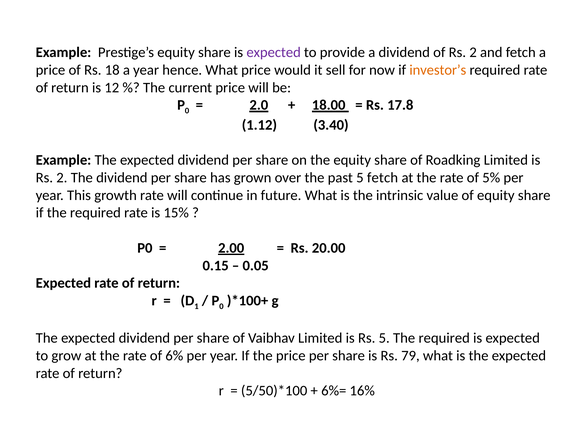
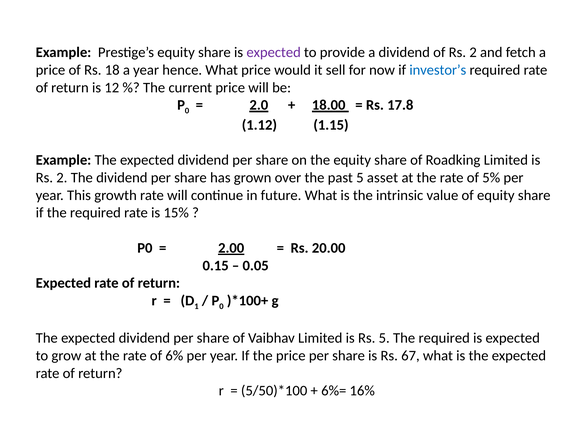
investor’s colour: orange -> blue
3.40: 3.40 -> 1.15
5 fetch: fetch -> asset
79: 79 -> 67
